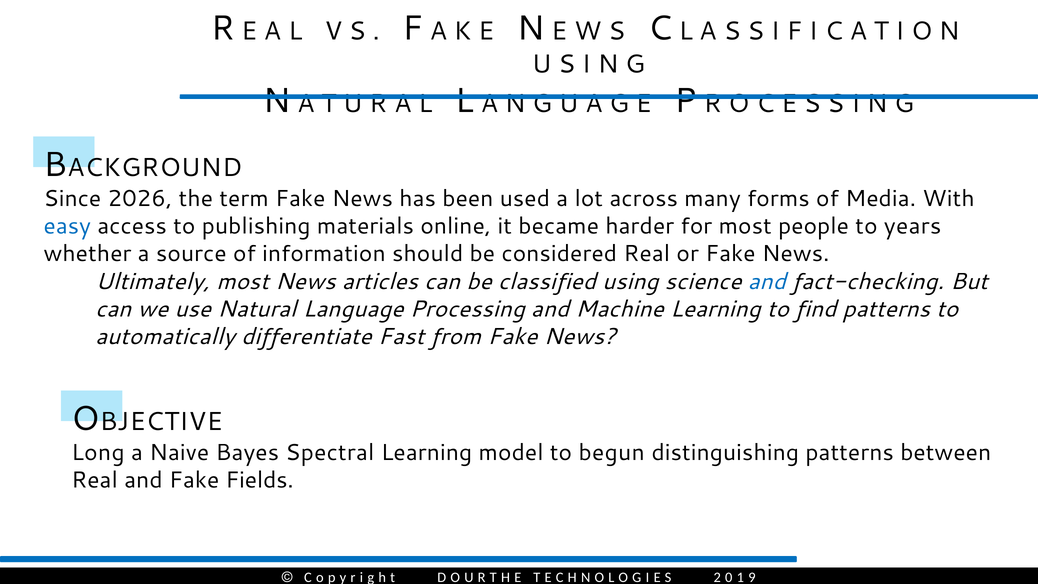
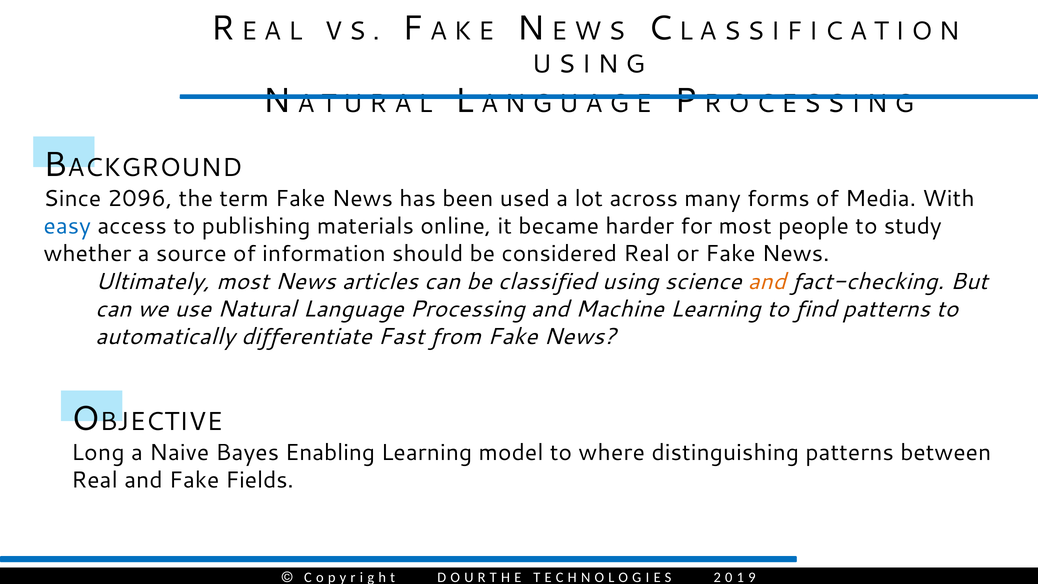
2026: 2026 -> 2096
years: years -> study
and at (767, 281) colour: blue -> orange
Spectral: Spectral -> Enabling
begun: begun -> where
